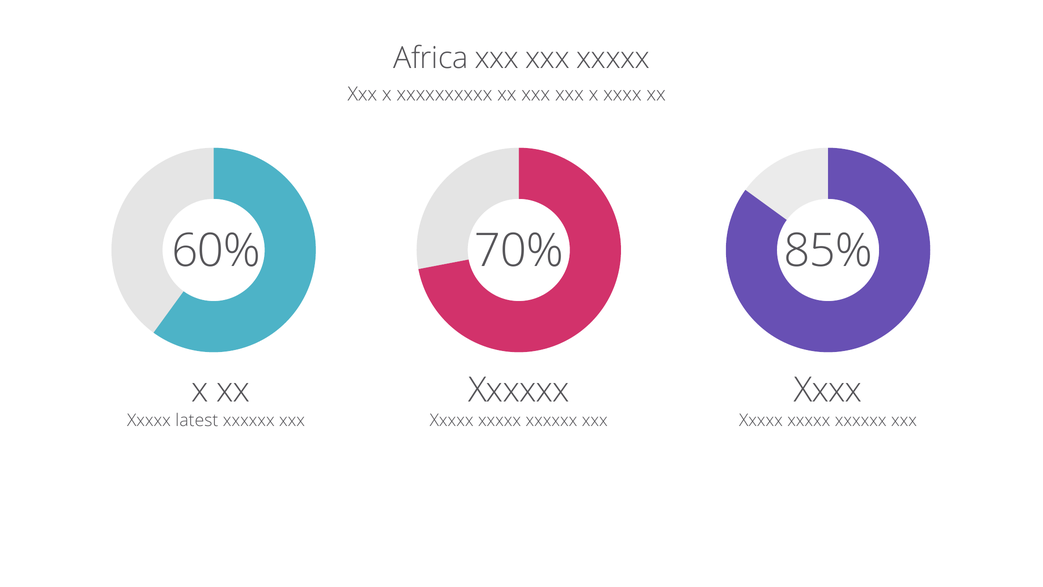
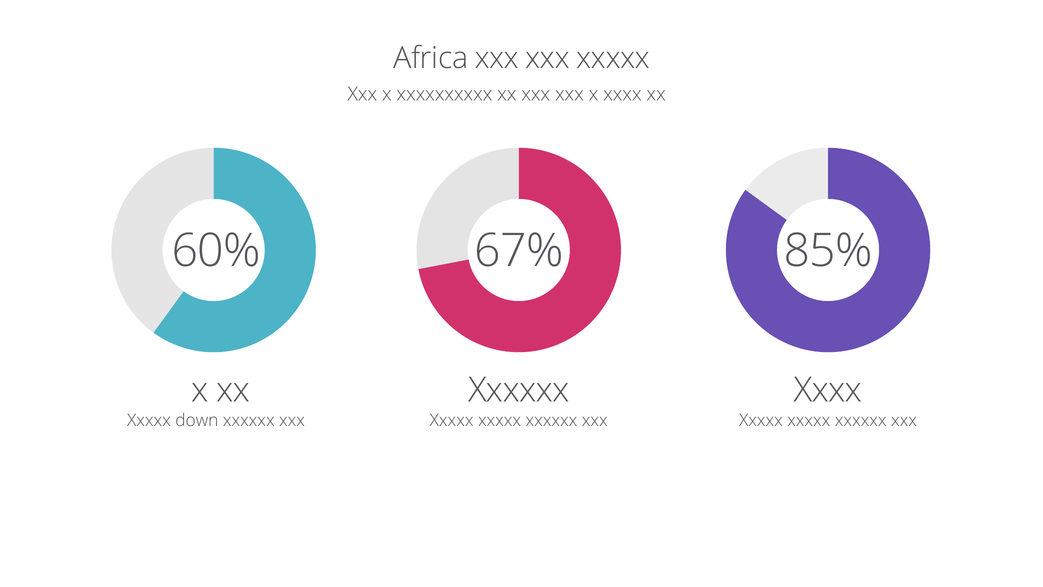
70%: 70% -> 67%
latest: latest -> down
